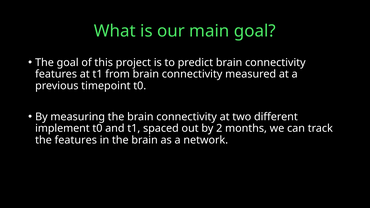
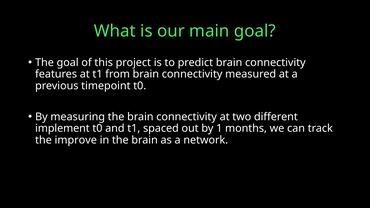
2: 2 -> 1
the features: features -> improve
